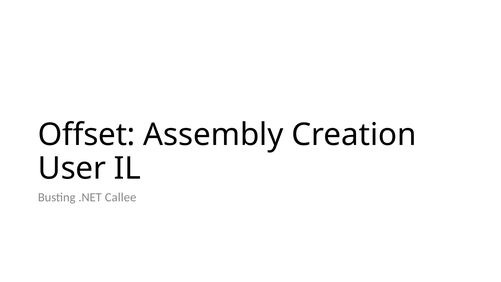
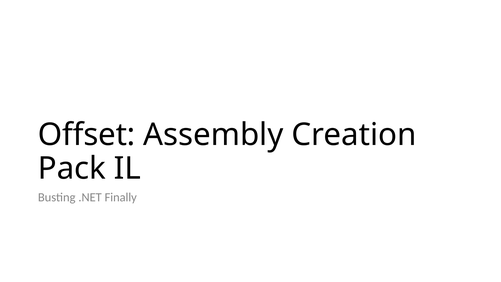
User: User -> Pack
Callee: Callee -> Finally
